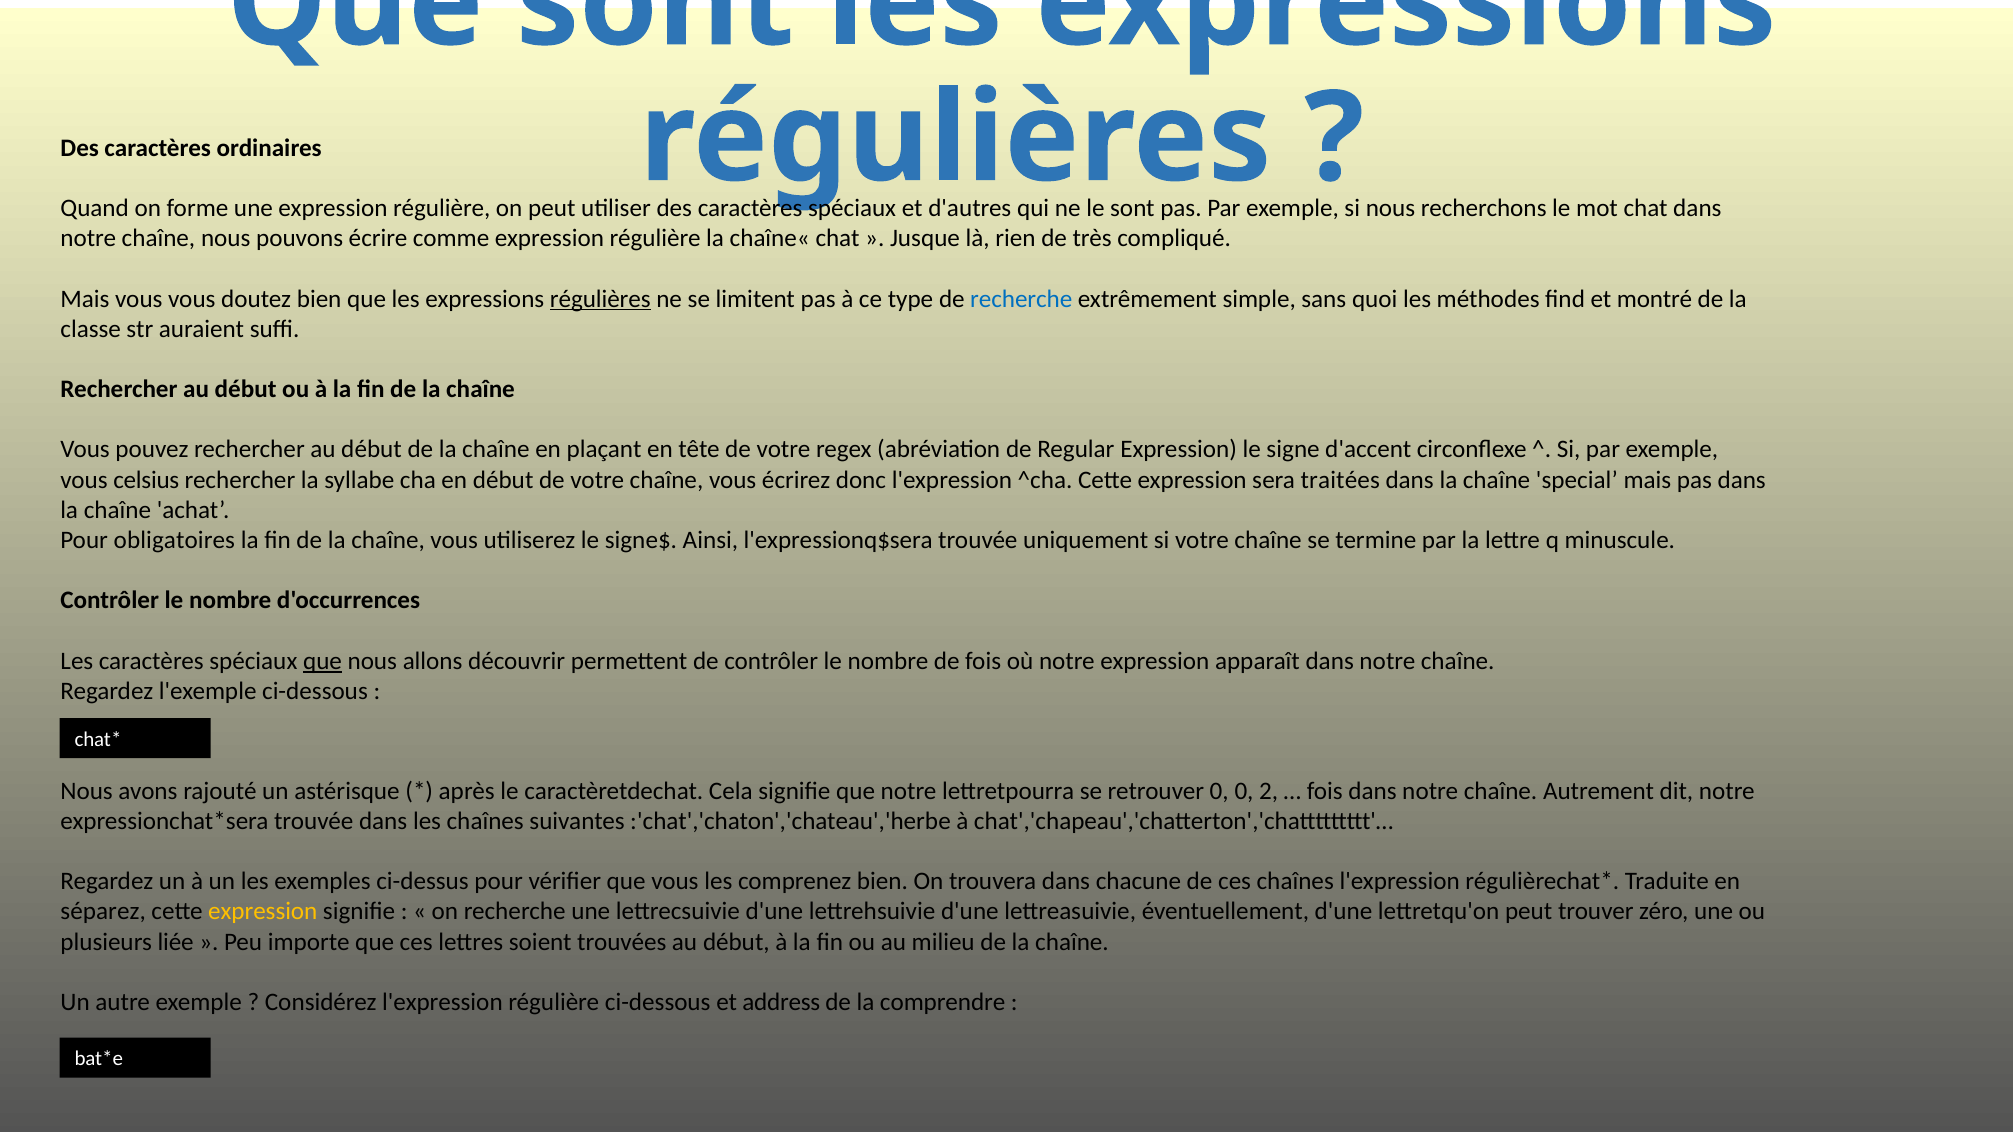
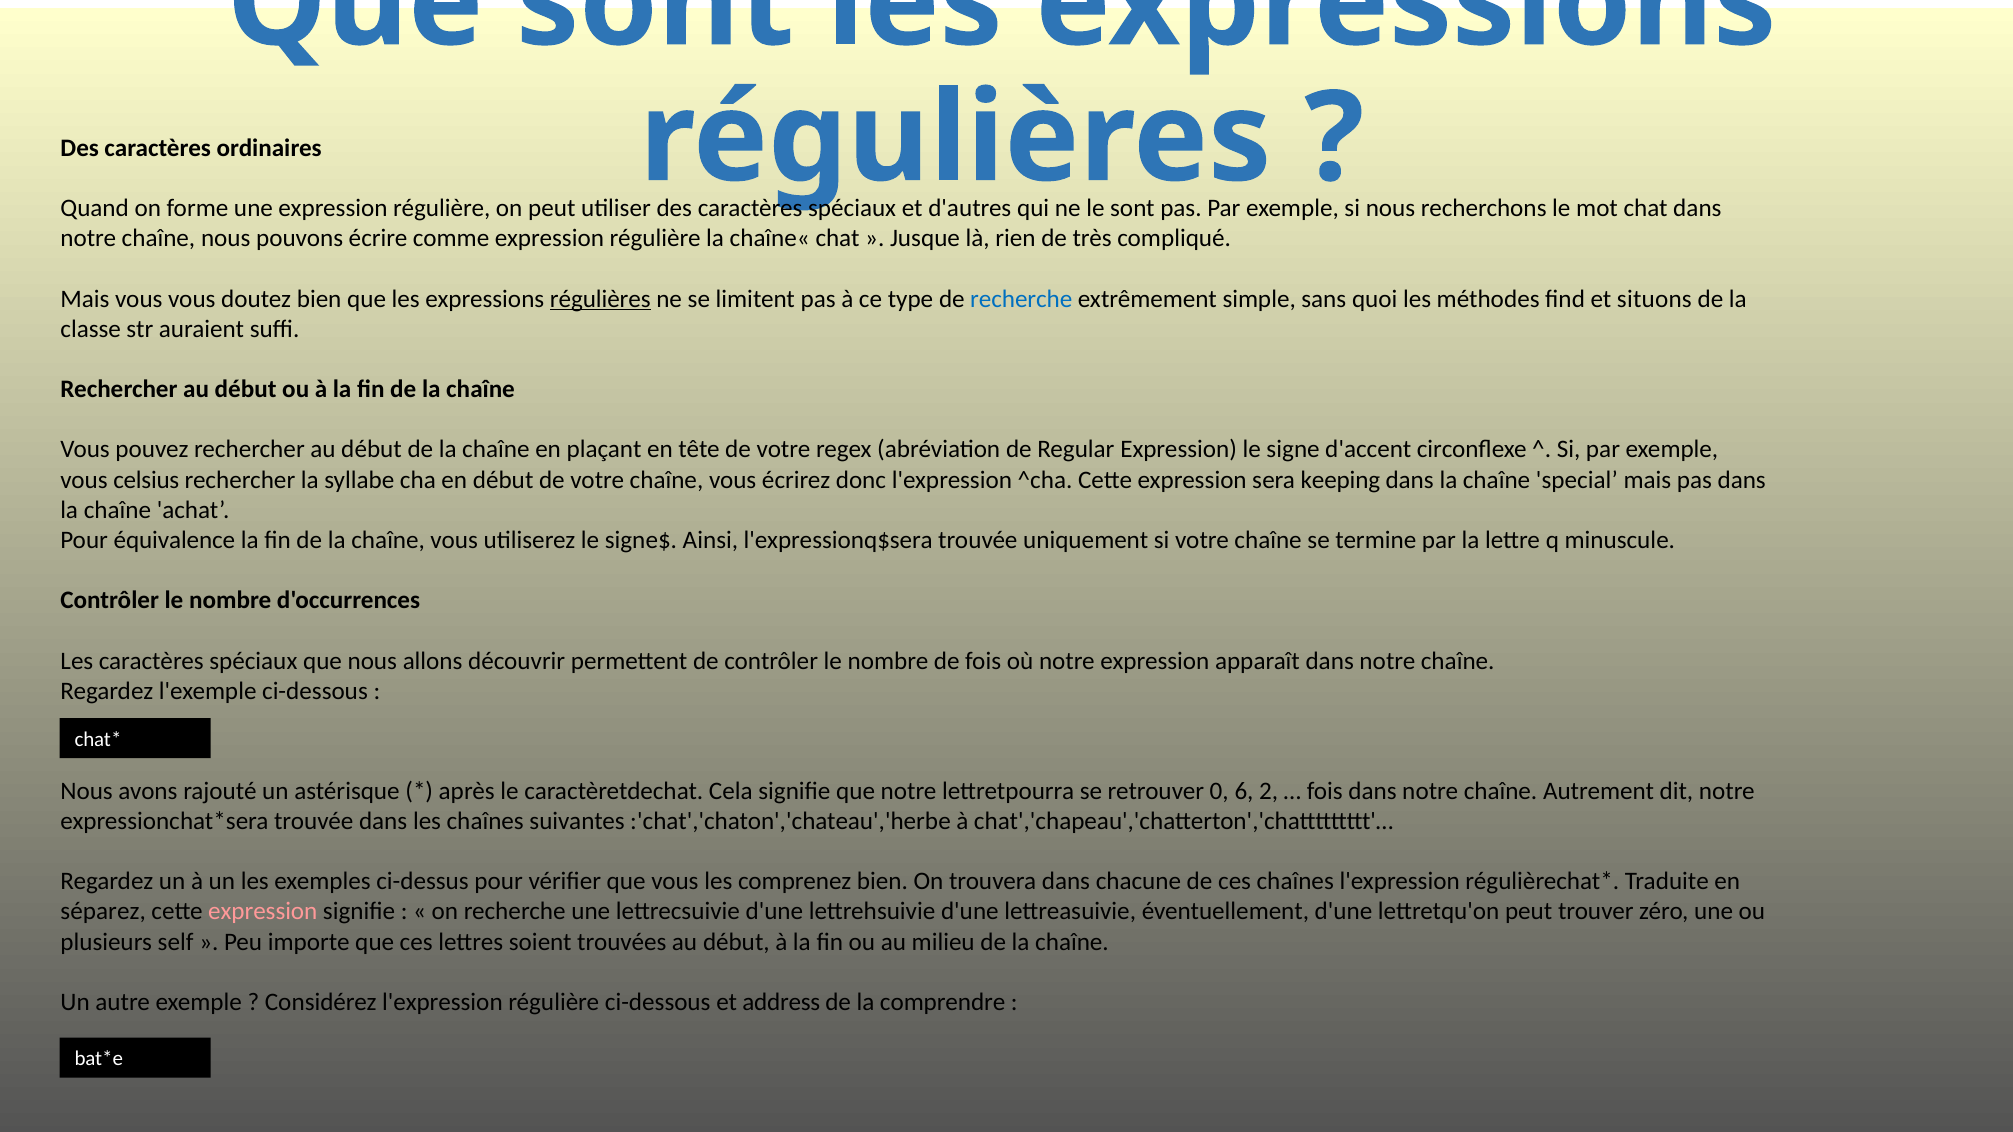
montré: montré -> situons
traitées: traitées -> keeping
obligatoires: obligatoires -> équivalence
que at (323, 661) underline: present -> none
0 0: 0 -> 6
expression at (263, 912) colour: yellow -> pink
liée: liée -> self
